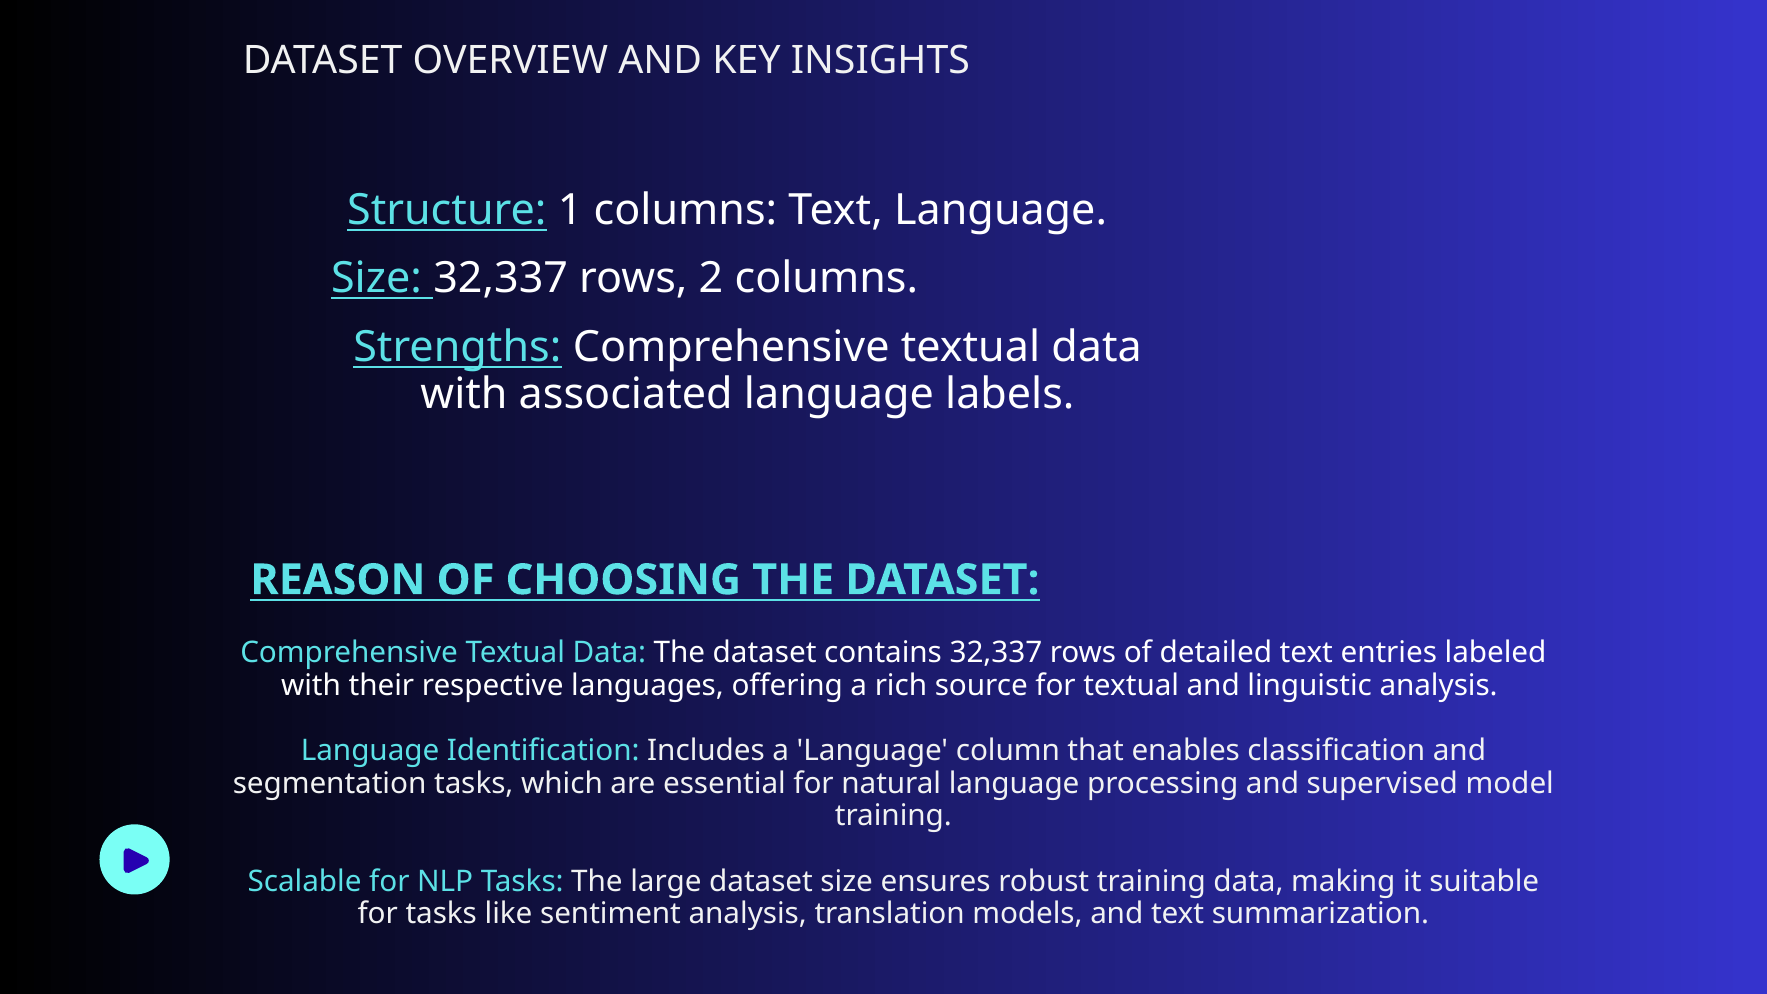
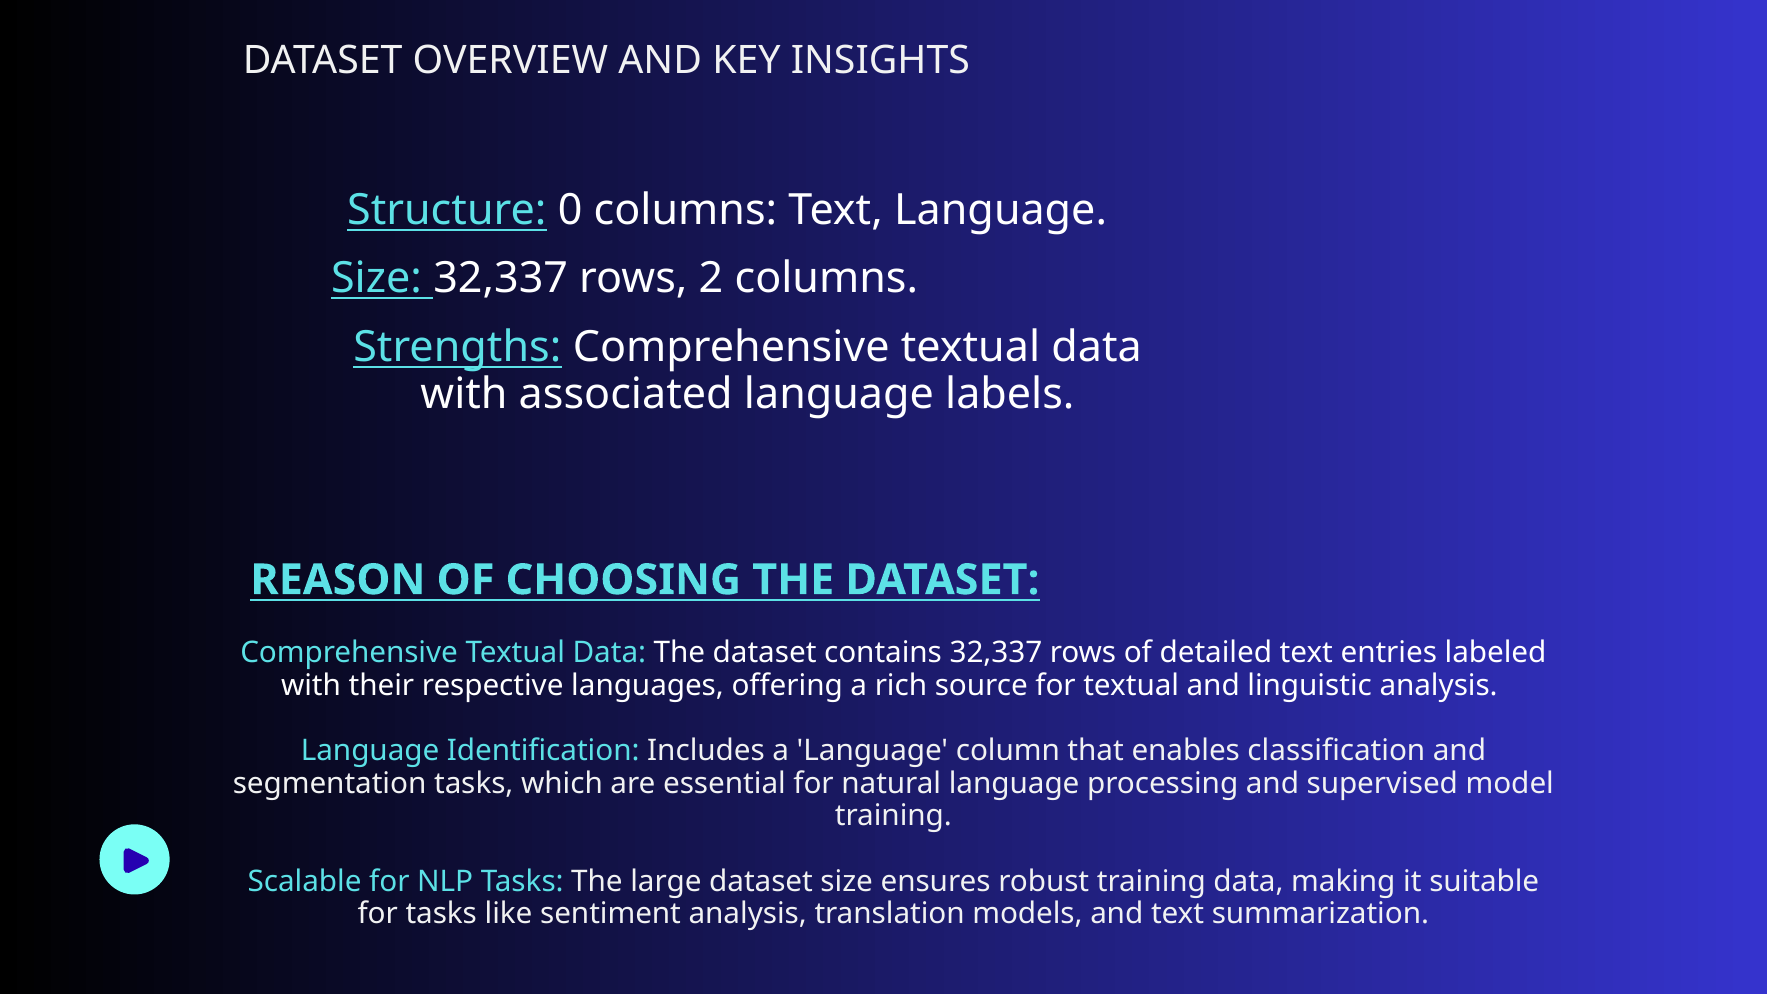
1: 1 -> 0
